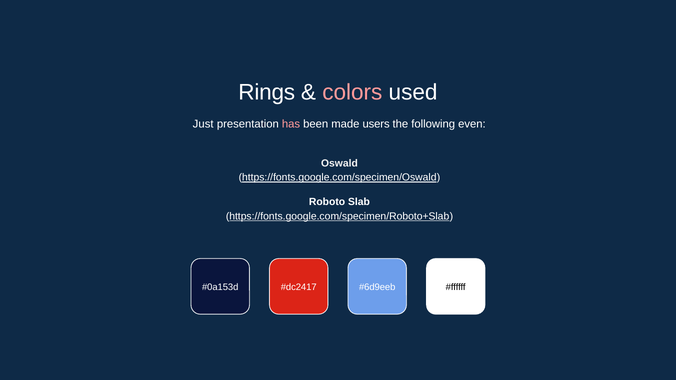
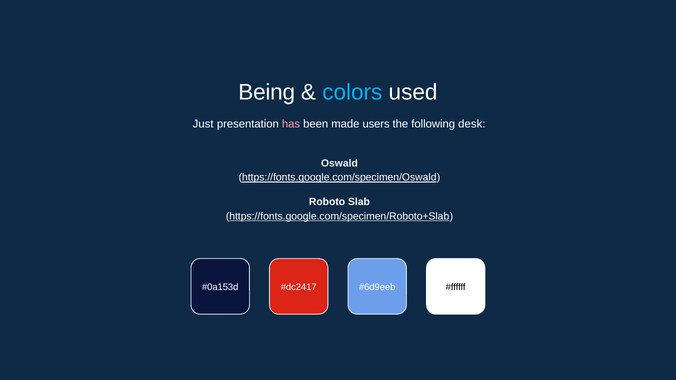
Rings: Rings -> Being
colors colour: pink -> light blue
even: even -> desk
